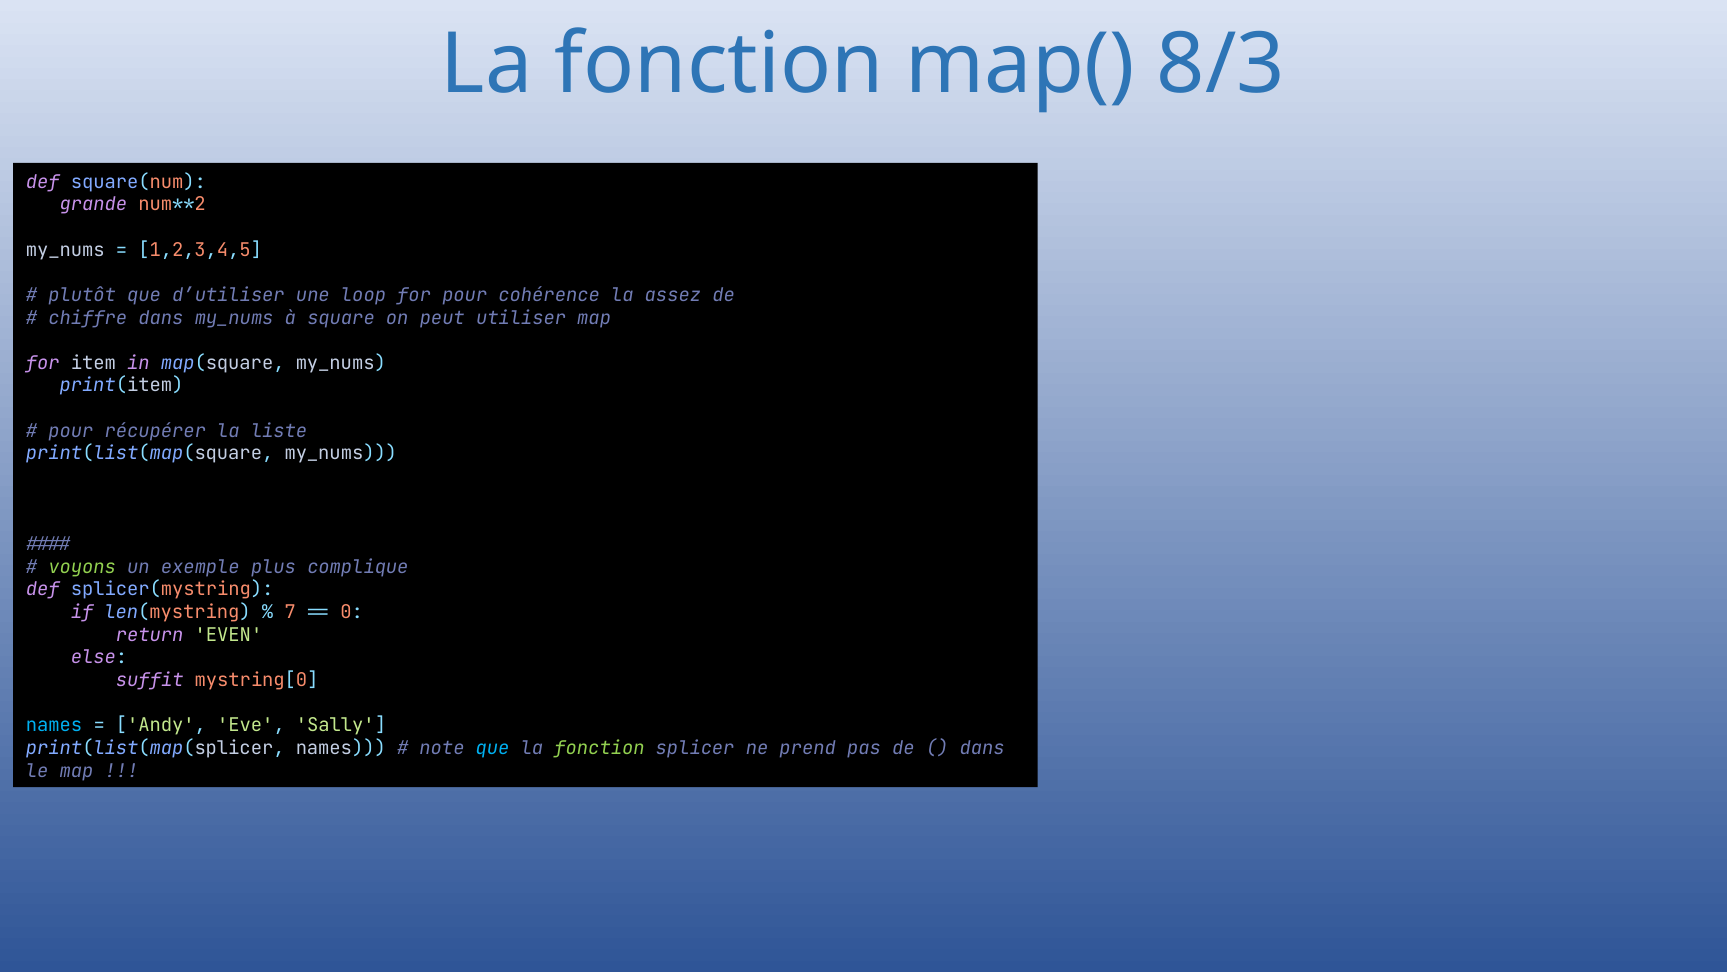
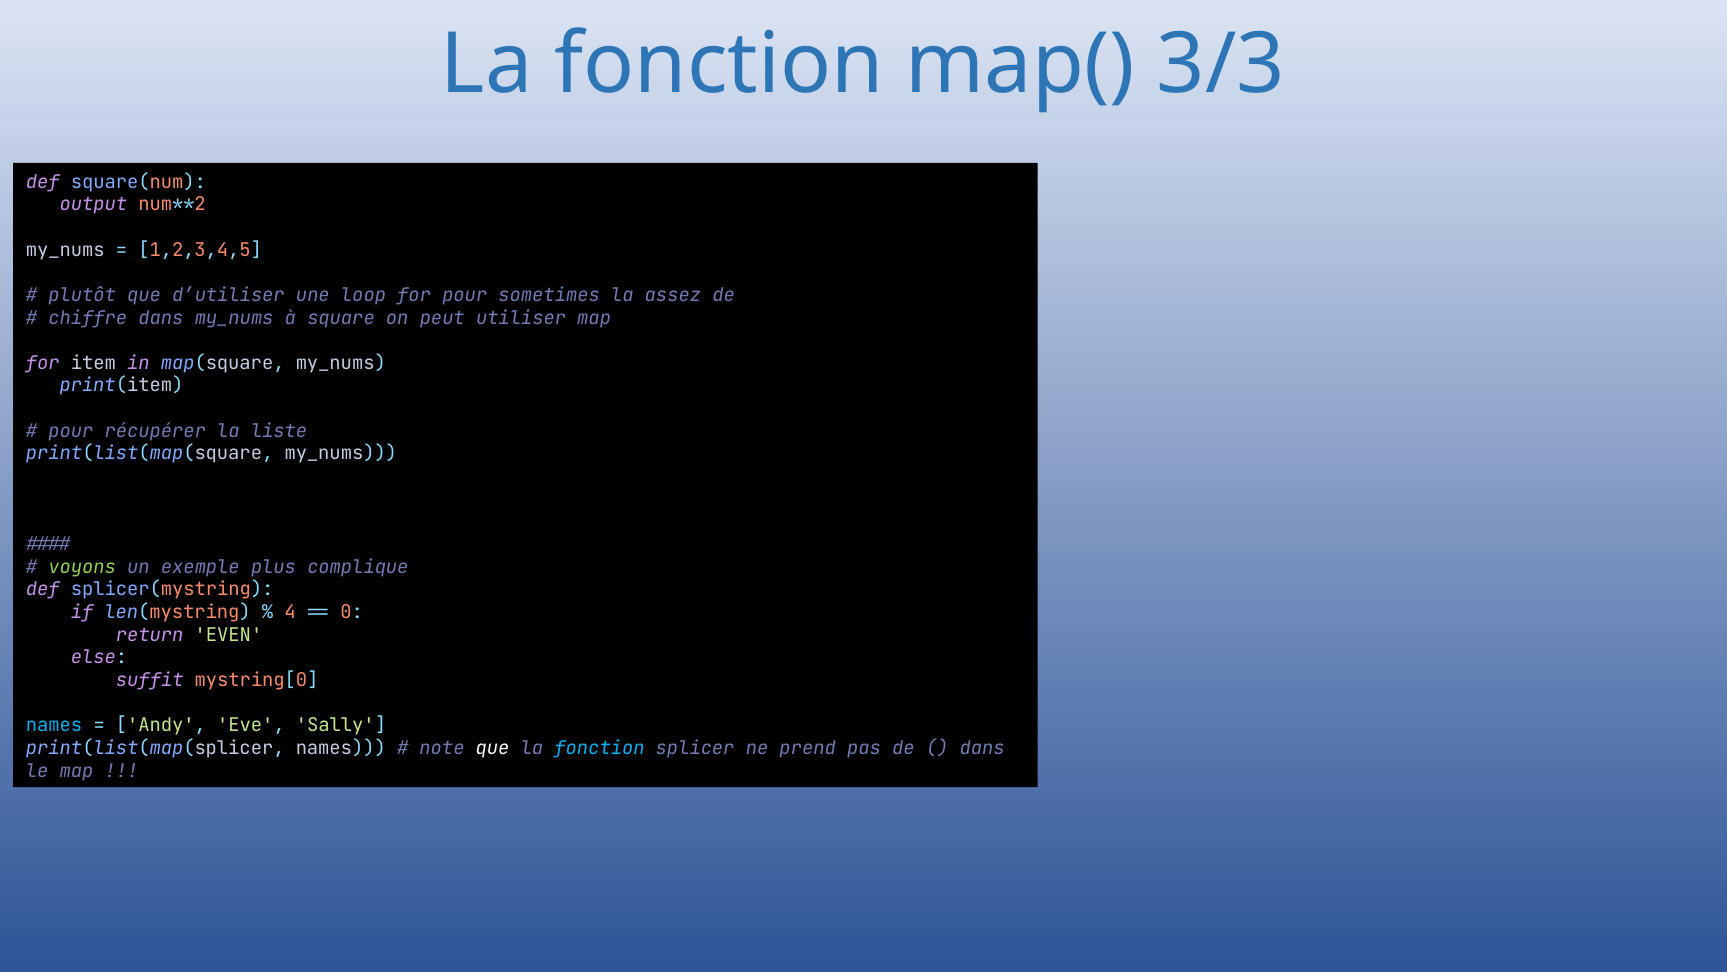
8/3: 8/3 -> 3/3
grande: grande -> output
cohérence: cohérence -> sometimes
7: 7 -> 4
que at (493, 748) colour: light blue -> white
fonction at (600, 748) colour: light green -> light blue
